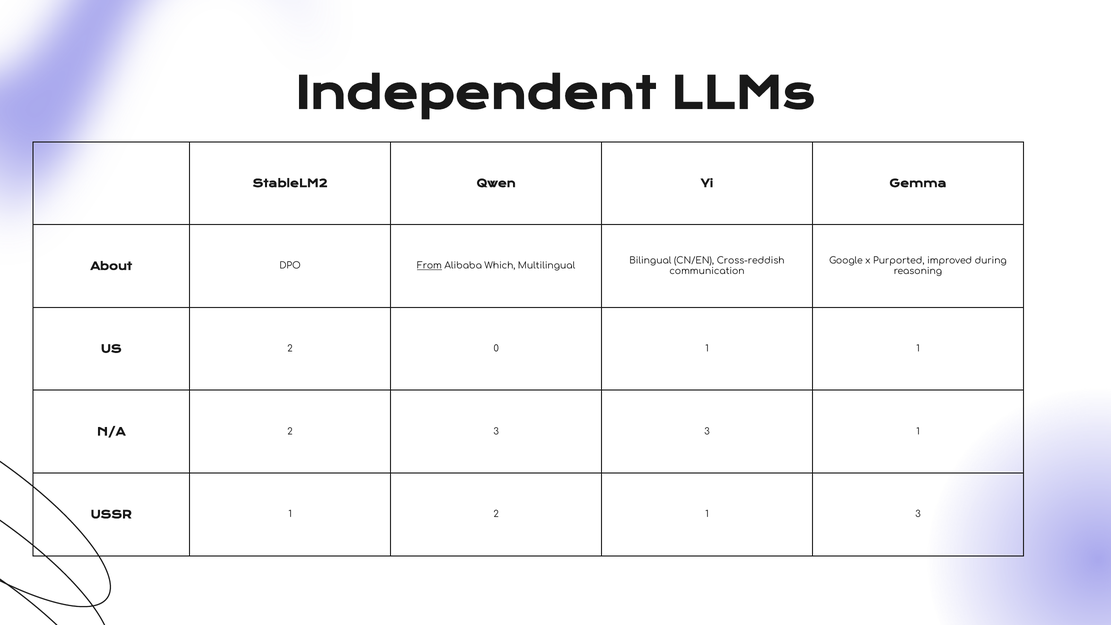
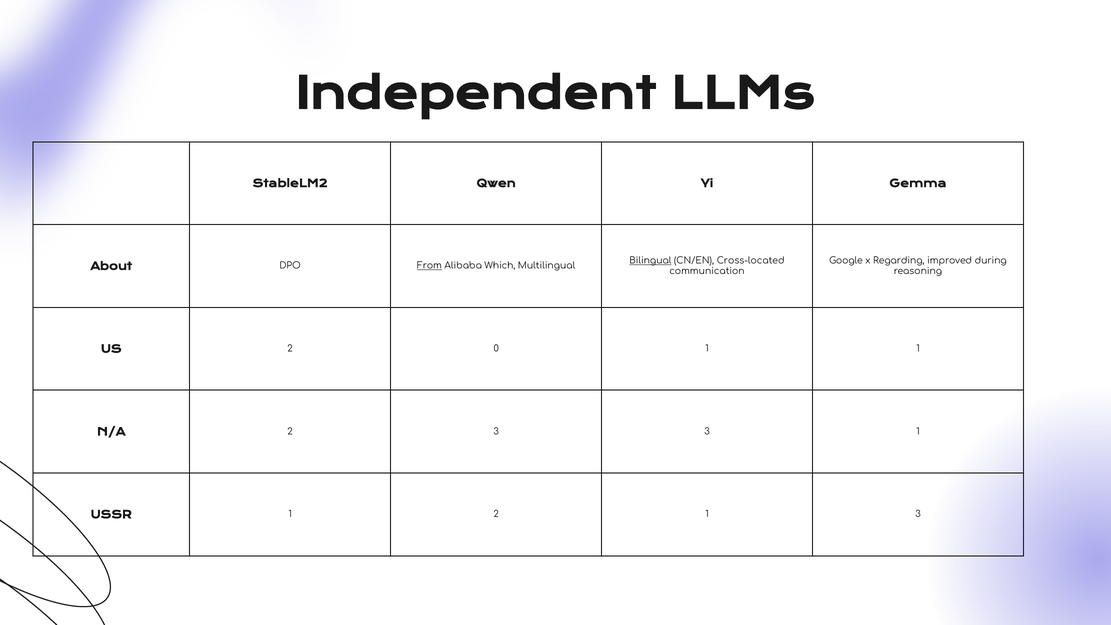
Bilingual underline: none -> present
Cross-reddish: Cross-reddish -> Cross-located
Purported: Purported -> Regarding
